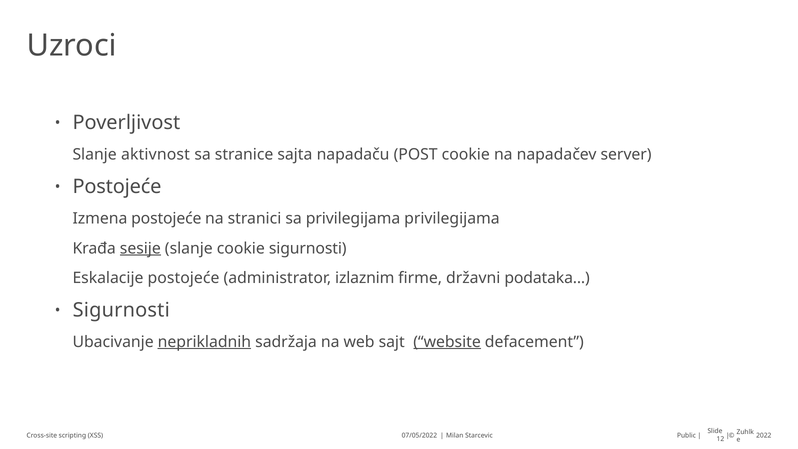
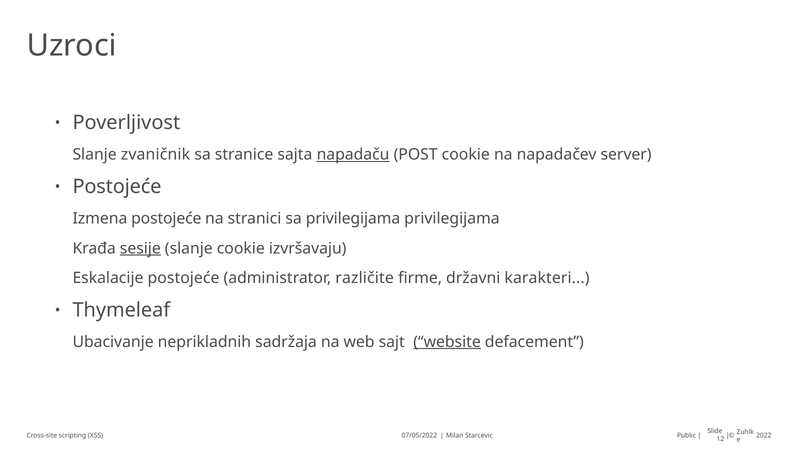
aktivnost: aktivnost -> zvaničnik
napadaču underline: none -> present
cookie sigurnosti: sigurnosti -> izvršavaju
izlaznim: izlaznim -> različite
podataka: podataka -> karakteri
Sigurnosti at (121, 310): Sigurnosti -> Thymeleaf
neprikladnih underline: present -> none
